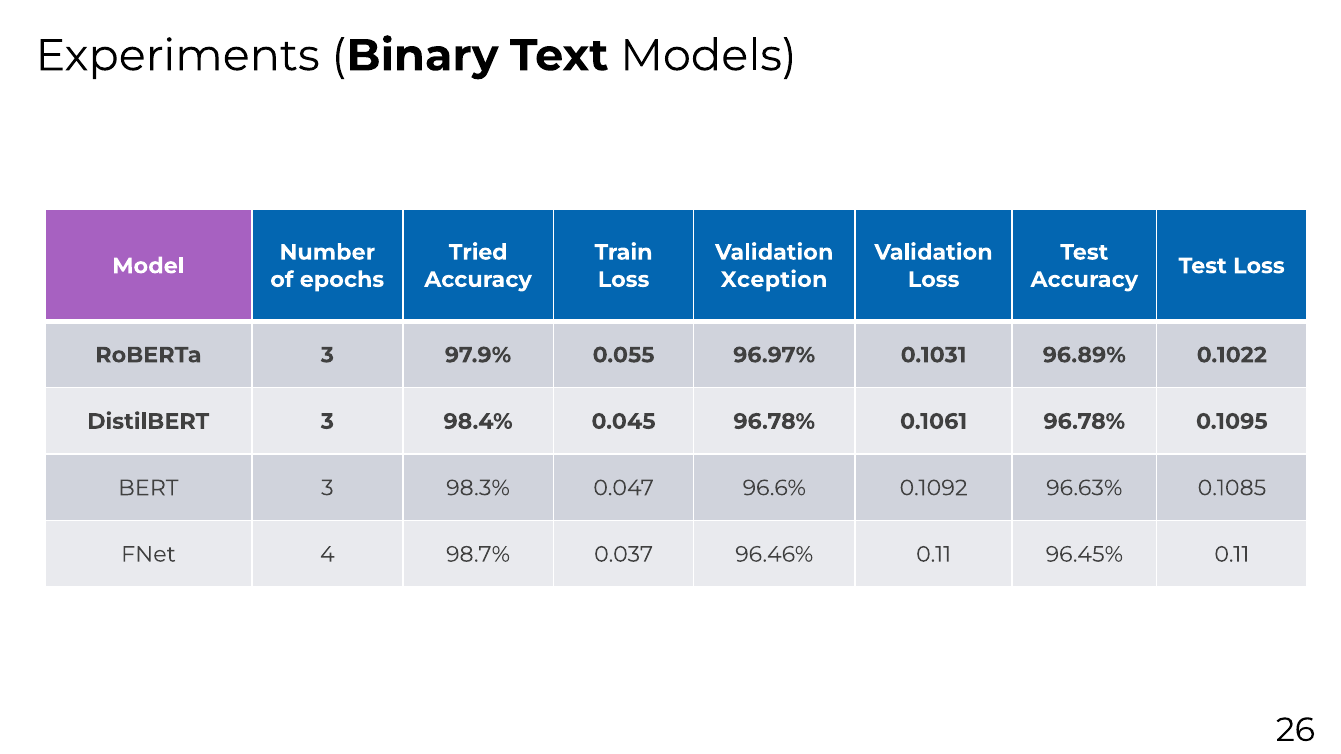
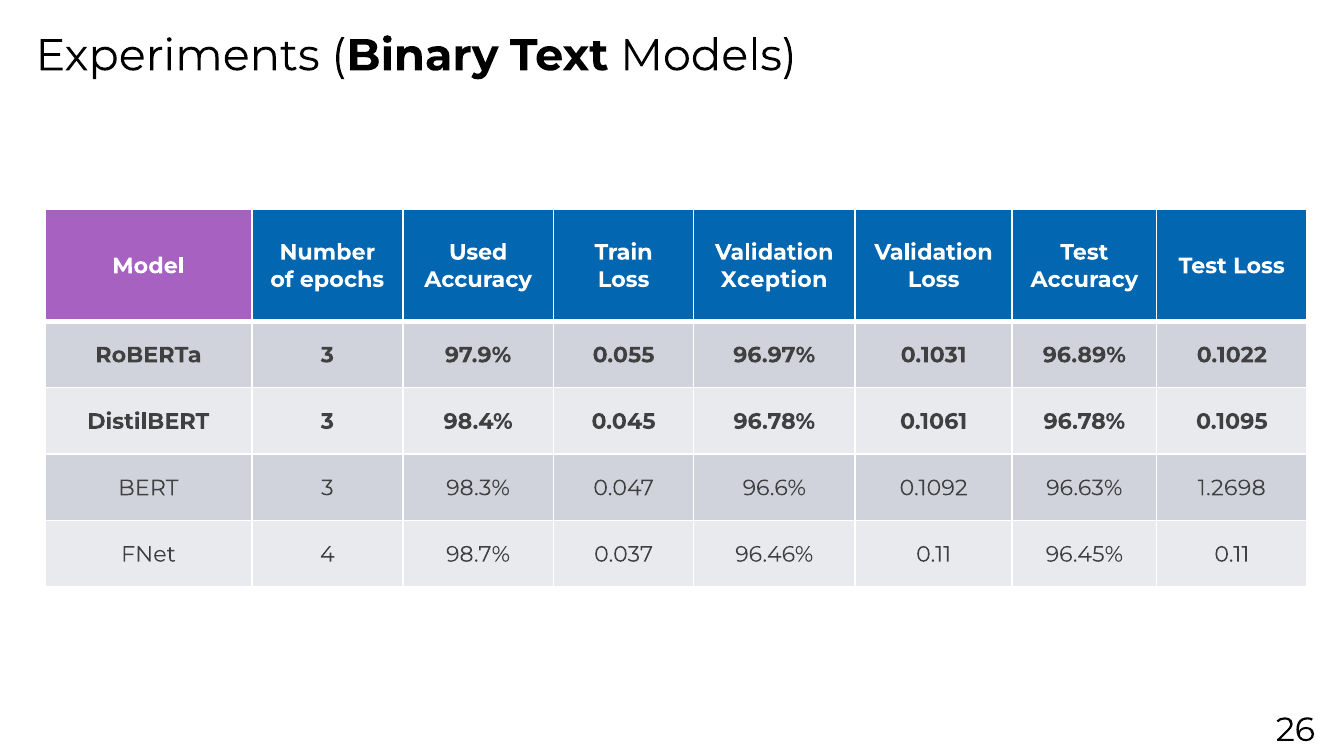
Tried: Tried -> Used
0.1085: 0.1085 -> 1.2698
